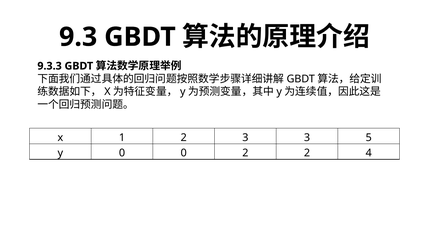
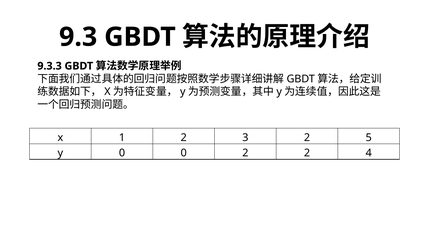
3 3: 3 -> 2
